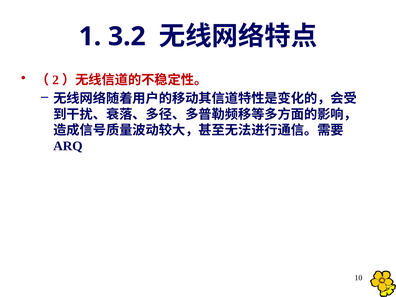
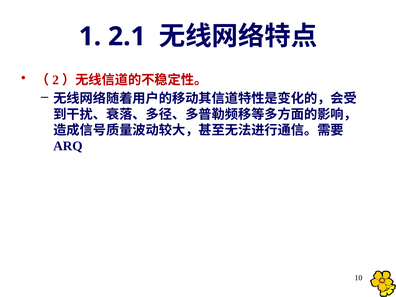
3.2: 3.2 -> 2.1
